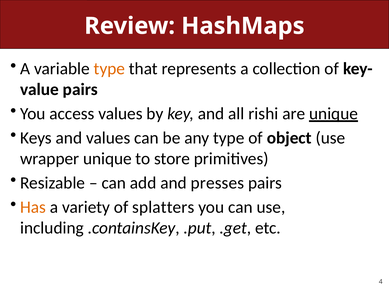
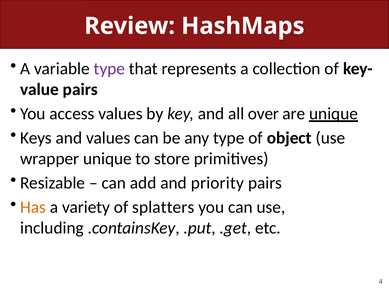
type at (109, 69) colour: orange -> purple
rishi: rishi -> over
presses: presses -> priority
